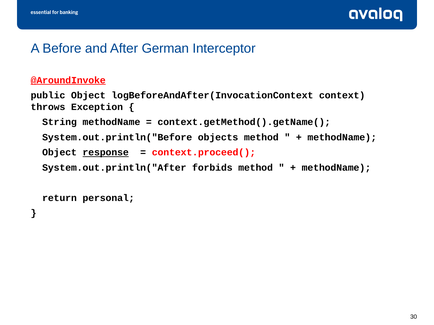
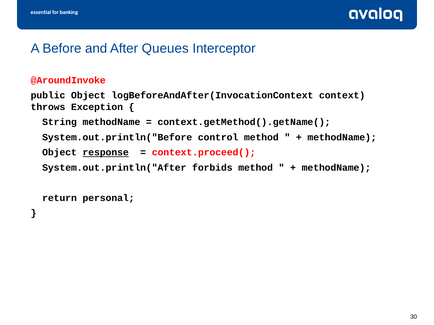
German: German -> Queues
@AroundInvoke underline: present -> none
objects: objects -> control
